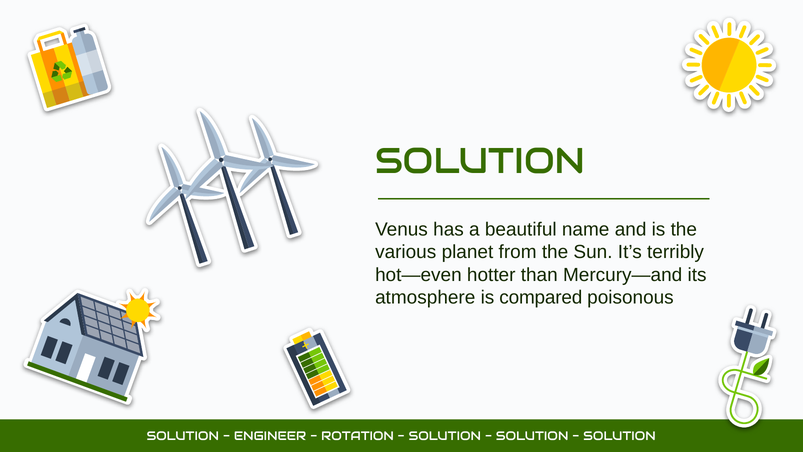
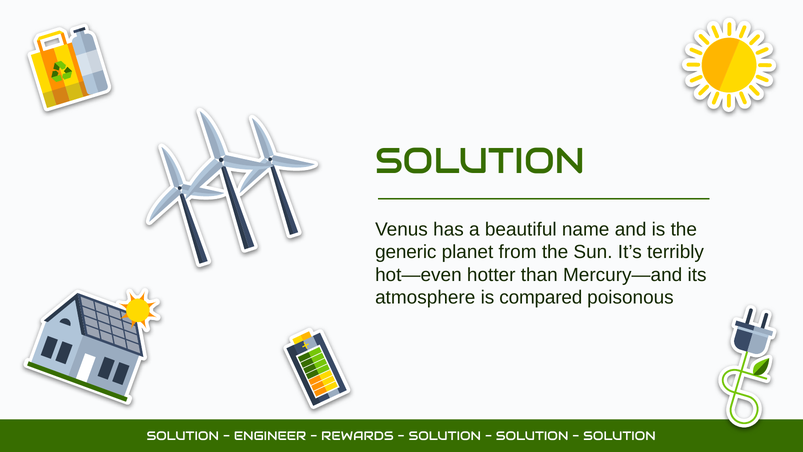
various: various -> generic
ROTATION: ROTATION -> REWARDS
